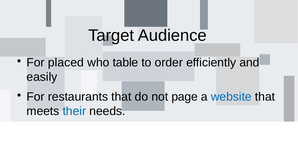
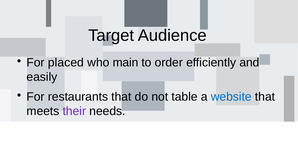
table: table -> main
page: page -> table
their colour: blue -> purple
